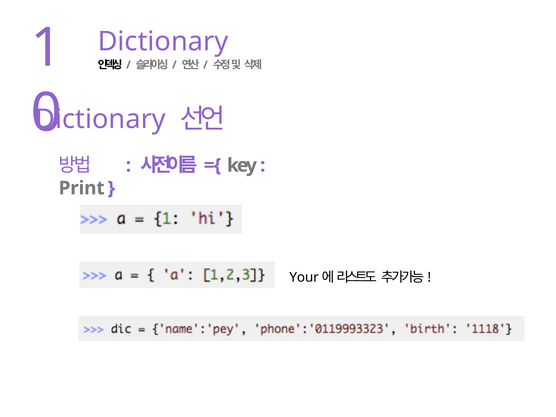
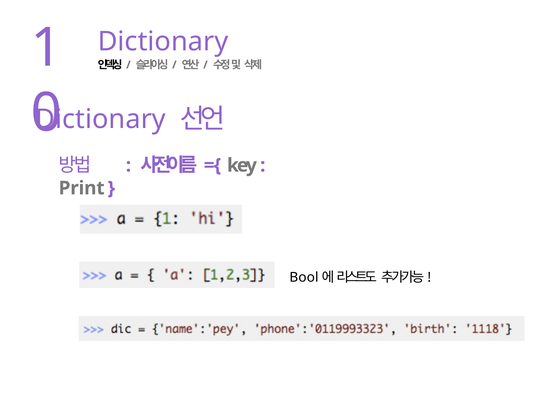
Your: Your -> Bool
